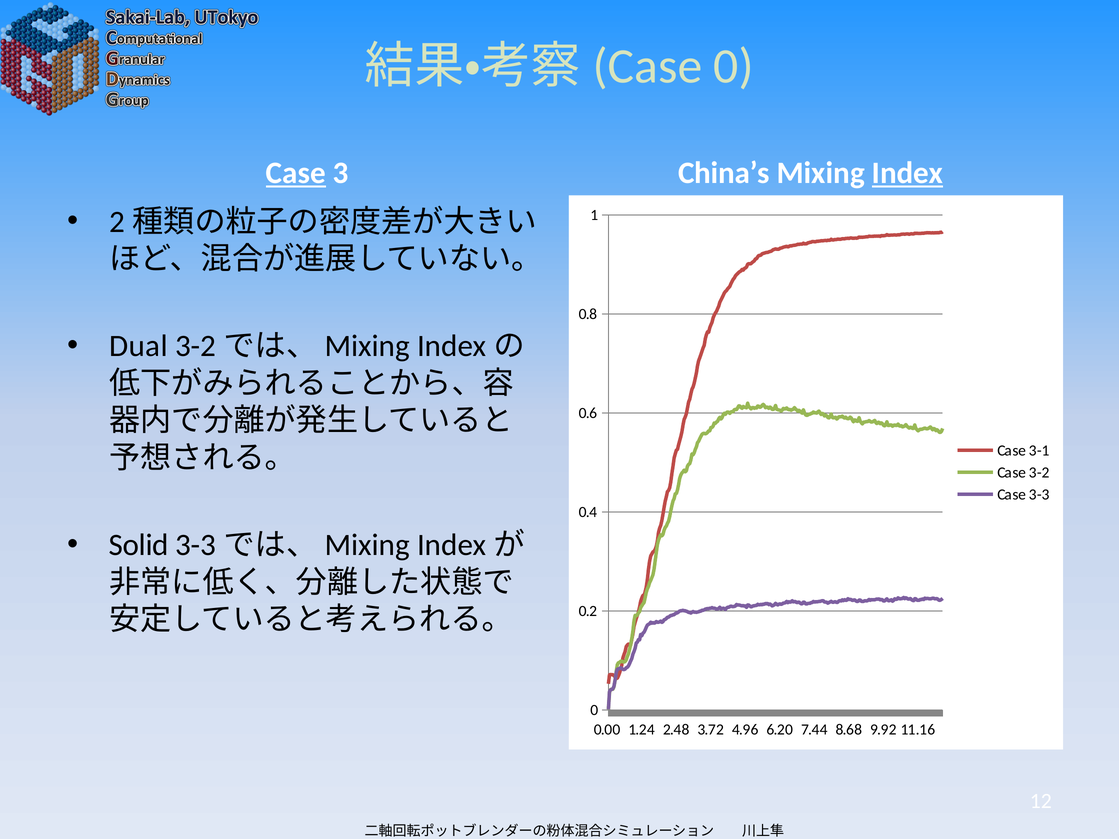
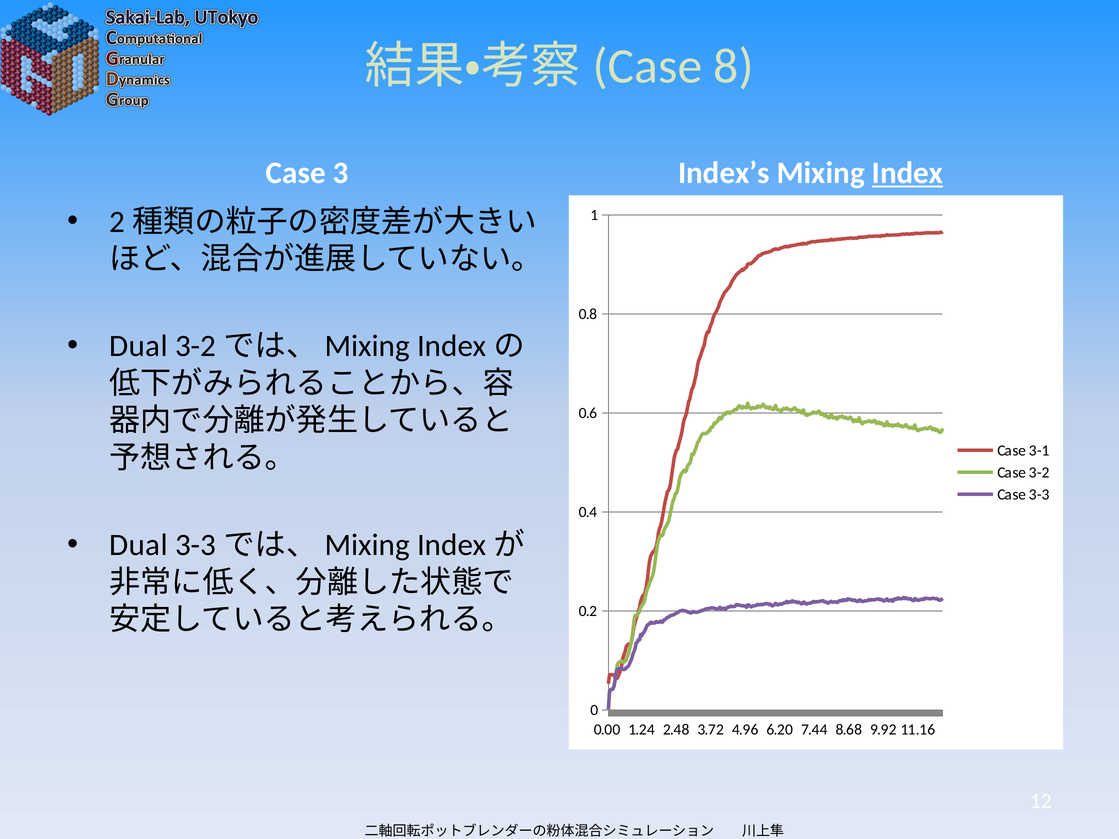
0 at (734, 66): 0 -> 8
Case at (296, 173) underline: present -> none
China’s: China’s -> Index’s
Solid at (139, 545): Solid -> Dual
